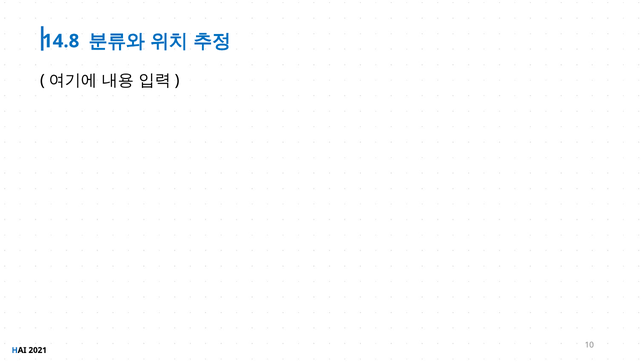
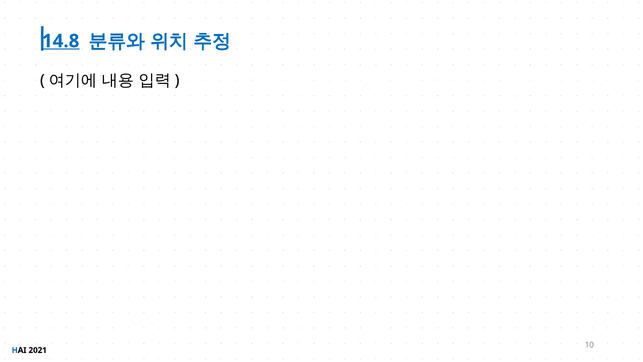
14.8 underline: none -> present
